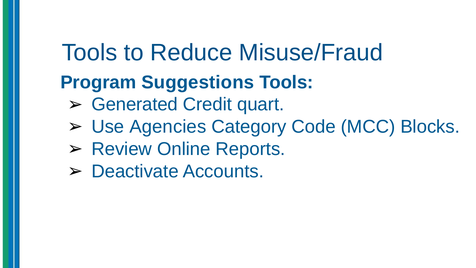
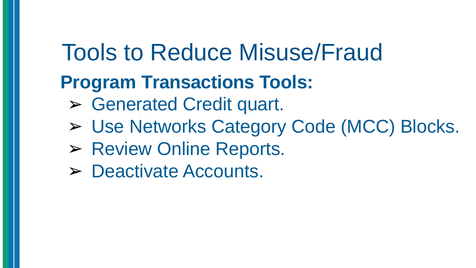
Suggestions: Suggestions -> Transactions
Agencies: Agencies -> Networks
